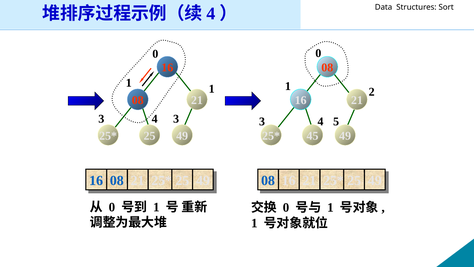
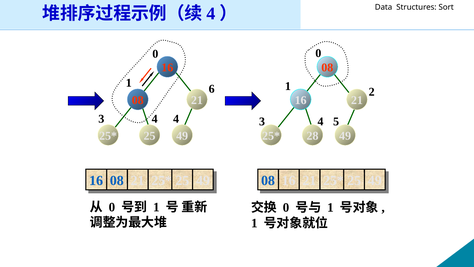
1 1: 1 -> 6
3 at (176, 119): 3 -> 4
45: 45 -> 28
